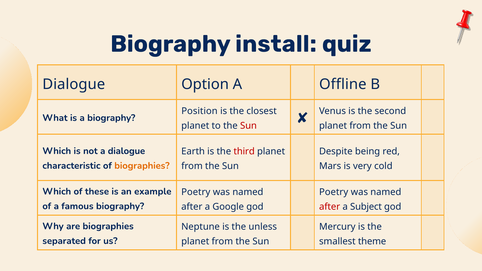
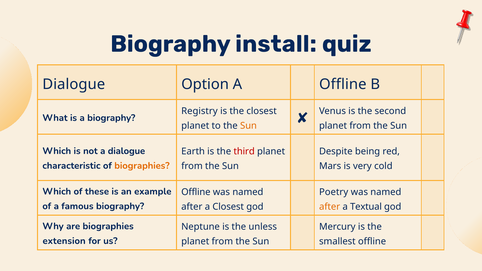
Position: Position -> Registry
Sun at (248, 126) colour: red -> orange
Poetry at (196, 192): Poetry -> Offline
a Google: Google -> Closest
after at (330, 207) colour: red -> orange
Subject: Subject -> Textual
separated: separated -> extension
smallest theme: theme -> offline
